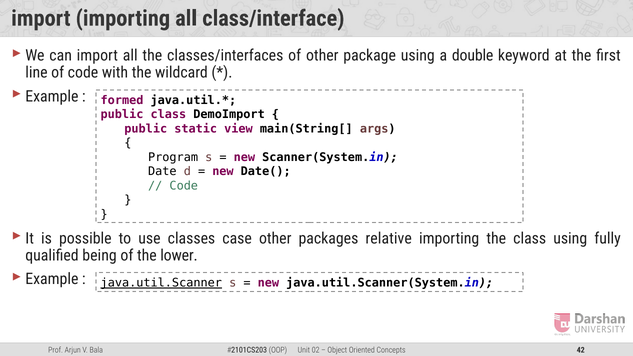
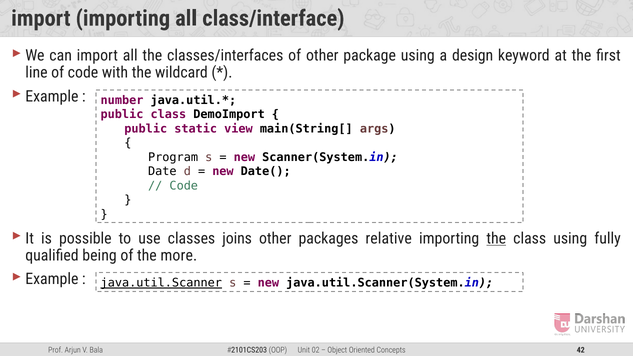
double: double -> design
formed: formed -> number
case: case -> joins
the at (496, 239) underline: none -> present
lower: lower -> more
